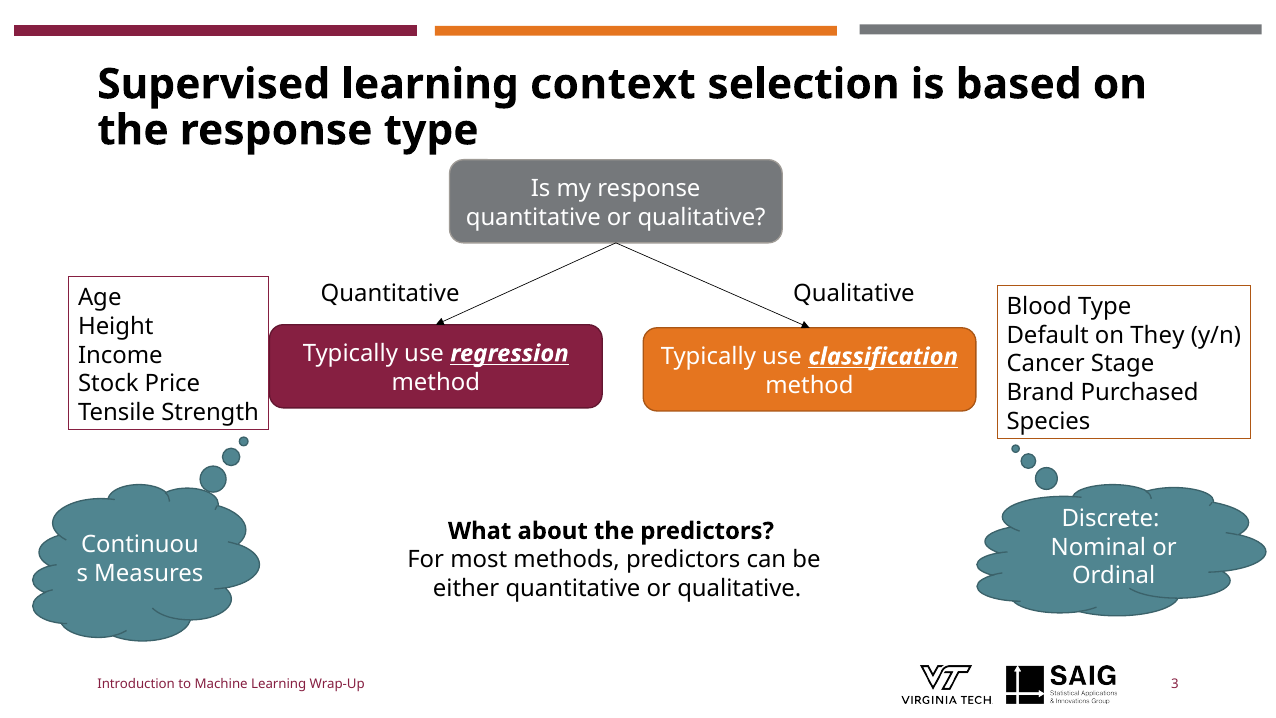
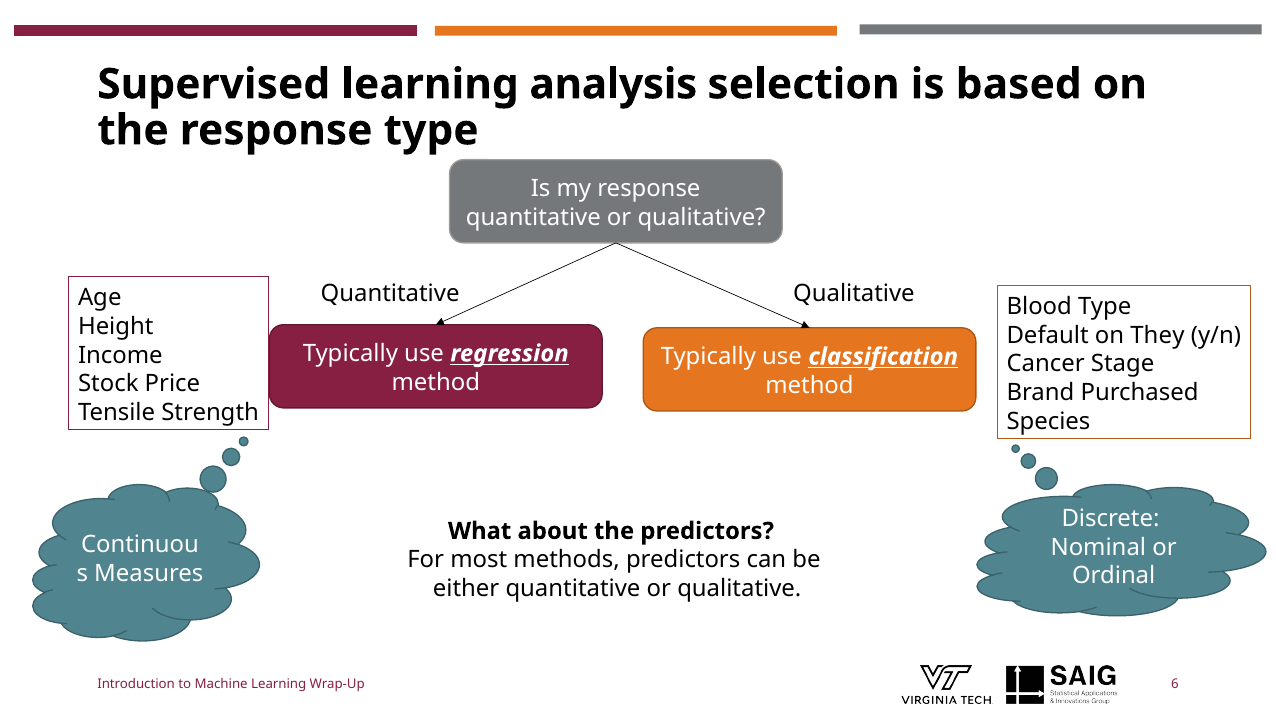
context: context -> analysis
3: 3 -> 6
